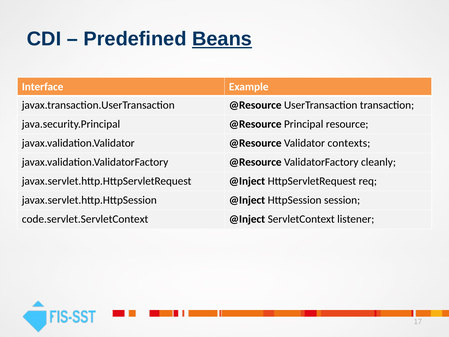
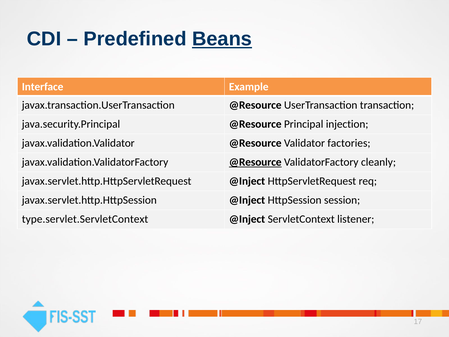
resource: resource -> injection
contexts: contexts -> factories
@Resource at (255, 162) underline: none -> present
code.servlet.ServletContext: code.servlet.ServletContext -> type.servlet.ServletContext
